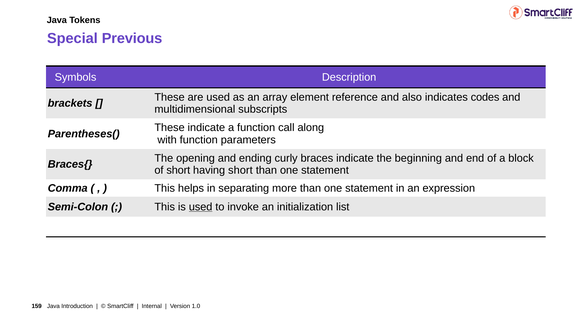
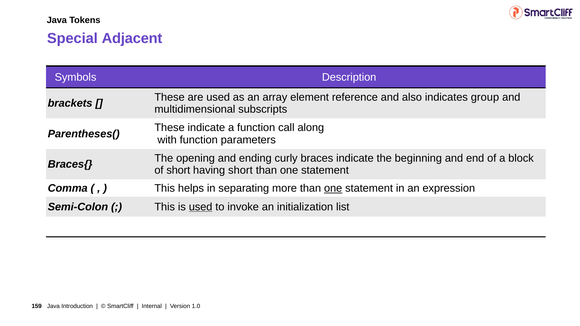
Previous: Previous -> Adjacent
codes: codes -> group
one at (333, 188) underline: none -> present
